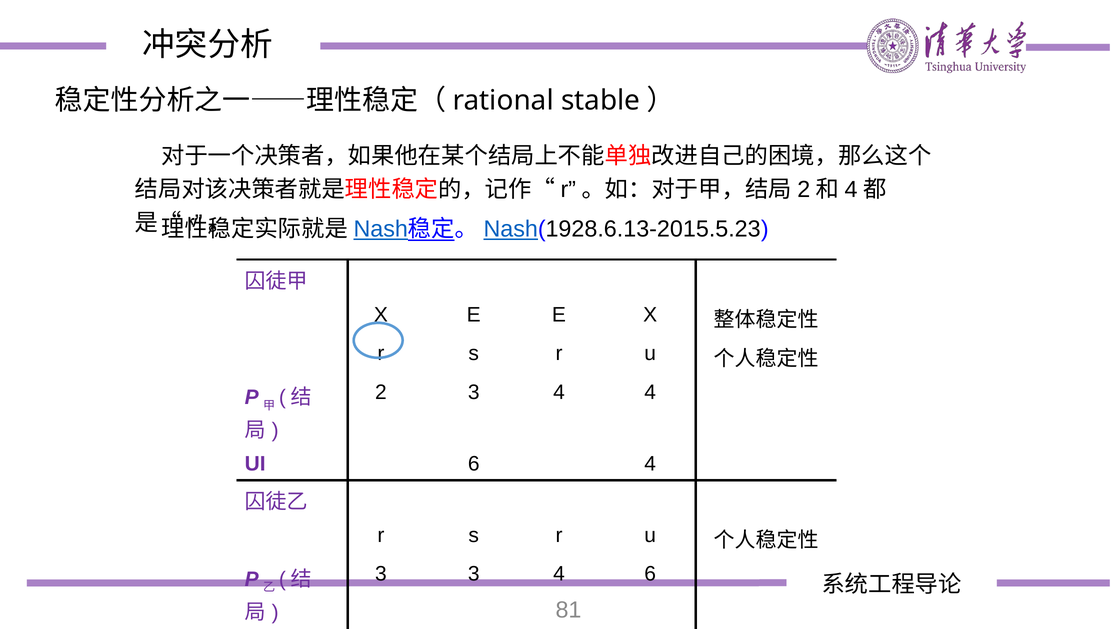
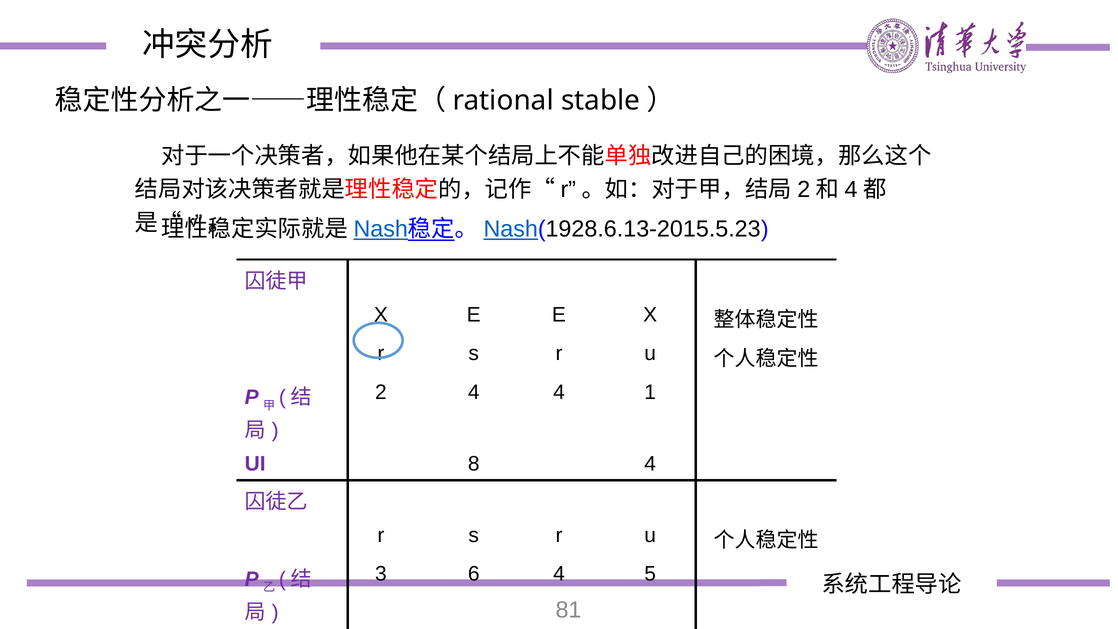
2 3: 3 -> 4
4 4: 4 -> 1
UI 6: 6 -> 8
3 3: 3 -> 6
4 6: 6 -> 5
